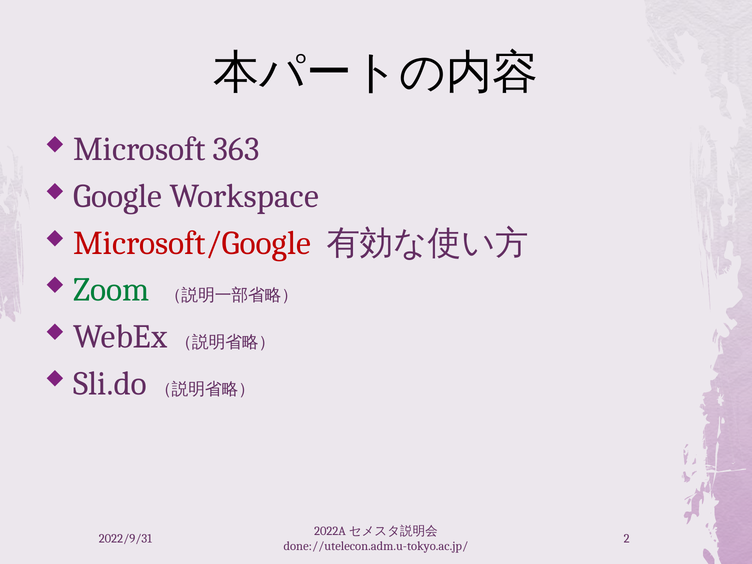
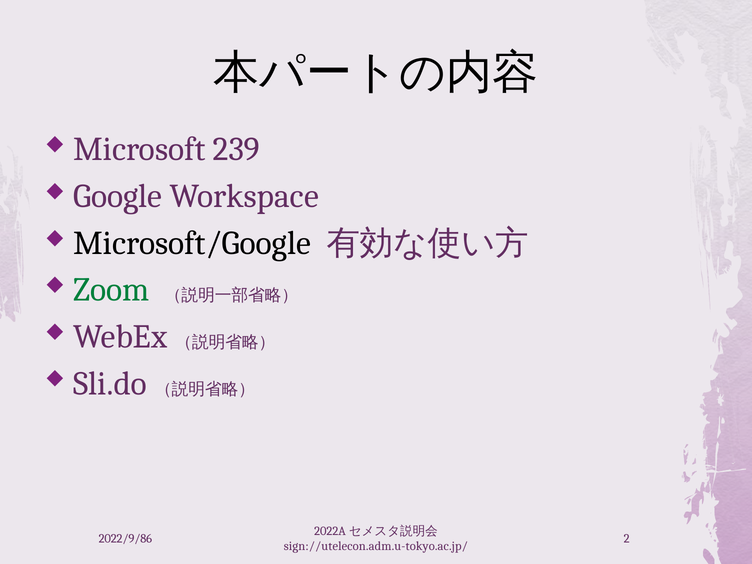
363: 363 -> 239
Microsoft/Google colour: red -> black
2022/9/31: 2022/9/31 -> 2022/9/86
done://utelecon.adm.u-tokyo.ac.jp/: done://utelecon.adm.u-tokyo.ac.jp/ -> sign://utelecon.adm.u-tokyo.ac.jp/
